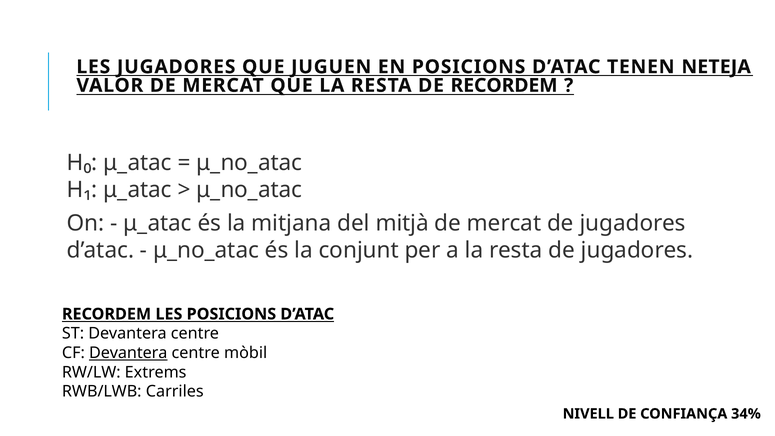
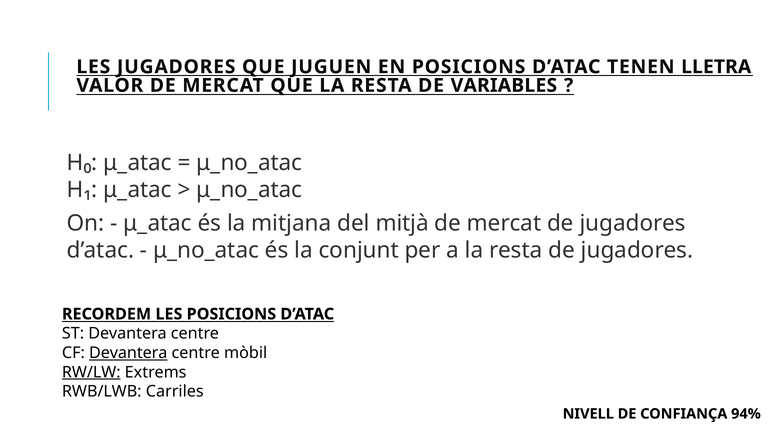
NETEJA: NETEJA -> LLETRA
DE RECORDEM: RECORDEM -> VARIABLES
RW/LW underline: none -> present
34%: 34% -> 94%
